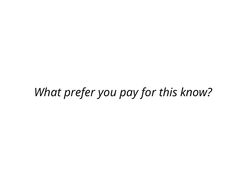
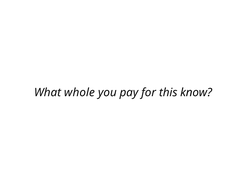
prefer: prefer -> whole
